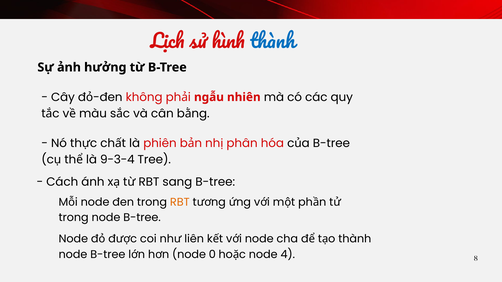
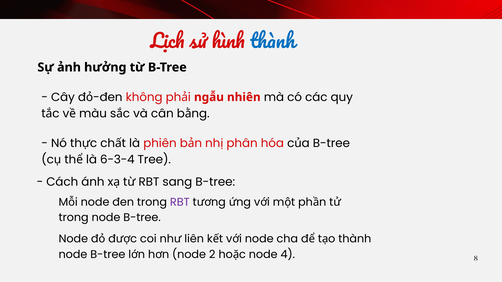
9-3-4: 9-3-4 -> 6-3-4
RBT at (180, 202) colour: orange -> purple
0: 0 -> 2
